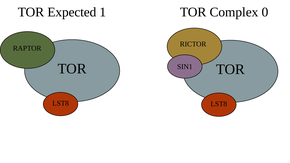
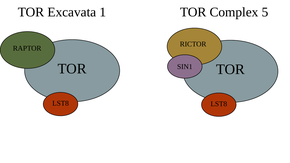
Expected: Expected -> Excavata
0: 0 -> 5
